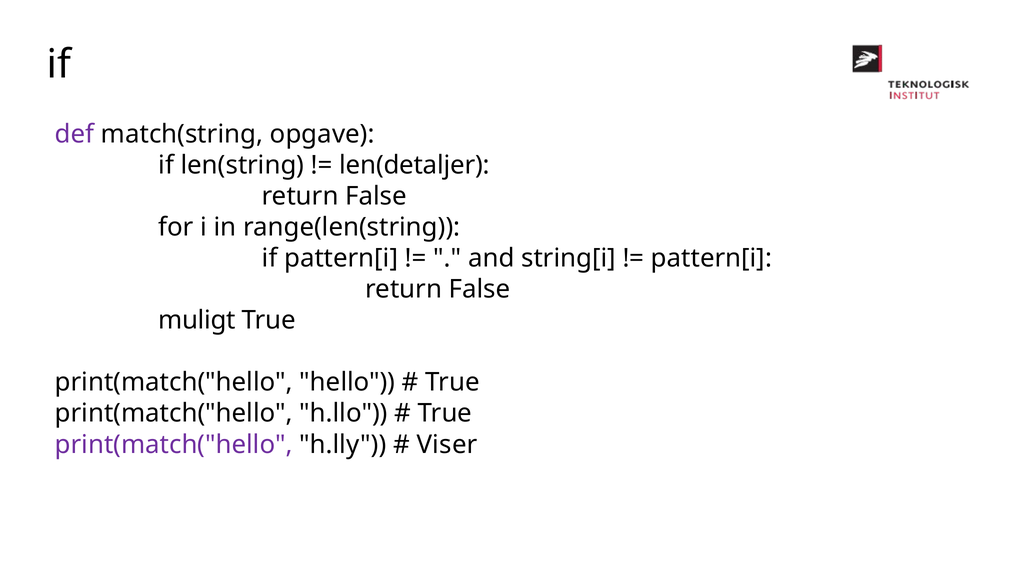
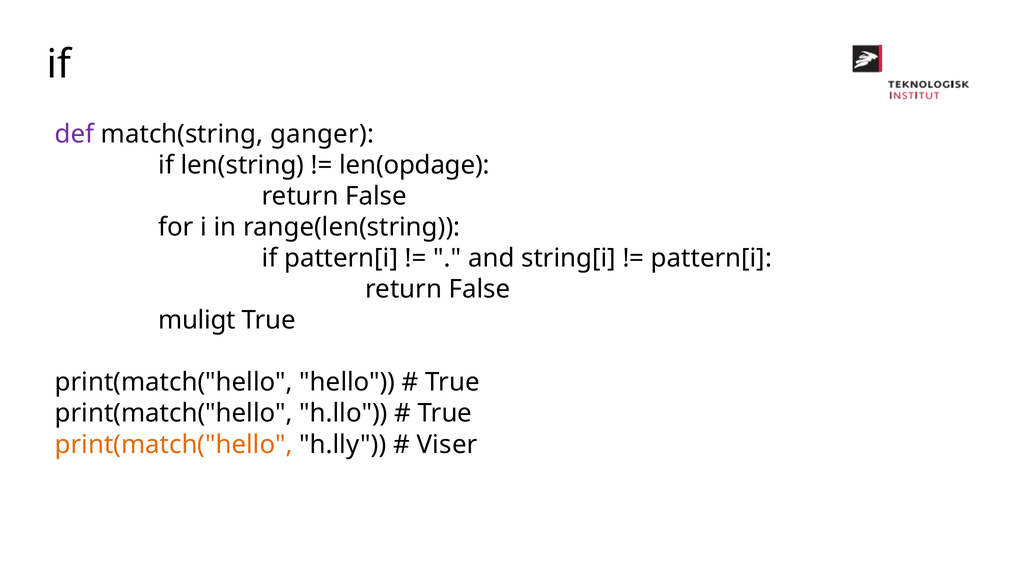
opgave: opgave -> ganger
len(detaljer: len(detaljer -> len(opdage
print(match("hello at (174, 445) colour: purple -> orange
